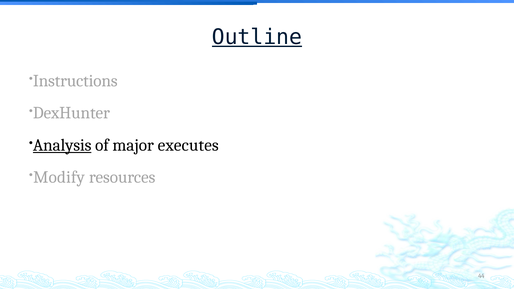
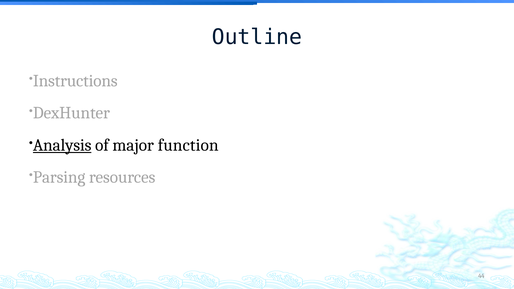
Outline underline: present -> none
executes: executes -> function
Modify: Modify -> Parsing
